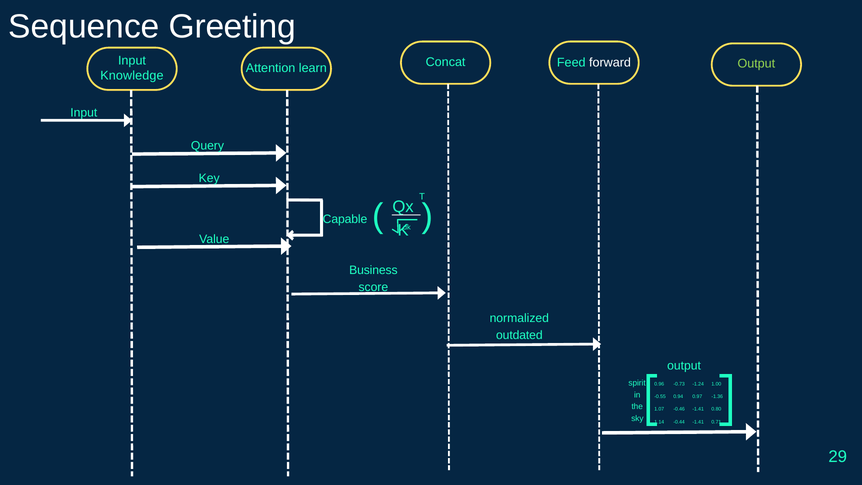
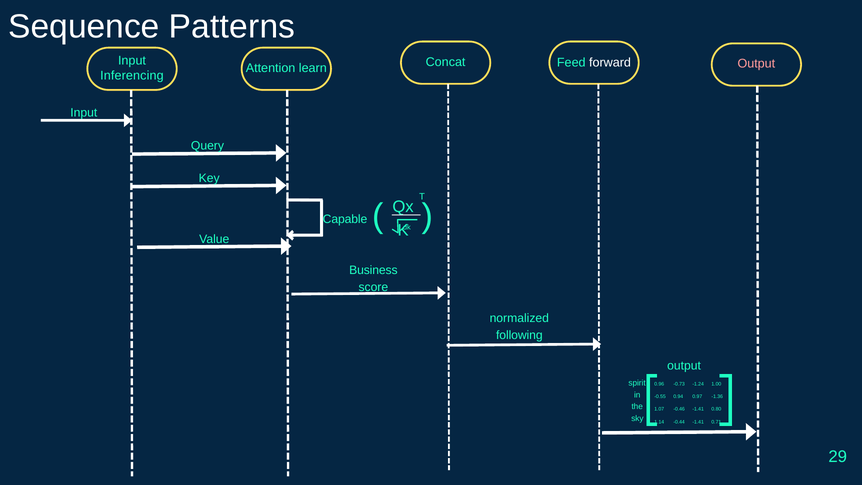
Greeting: Greeting -> Patterns
Output at (756, 64) colour: light green -> pink
Knowledge: Knowledge -> Inferencing
outdated: outdated -> following
